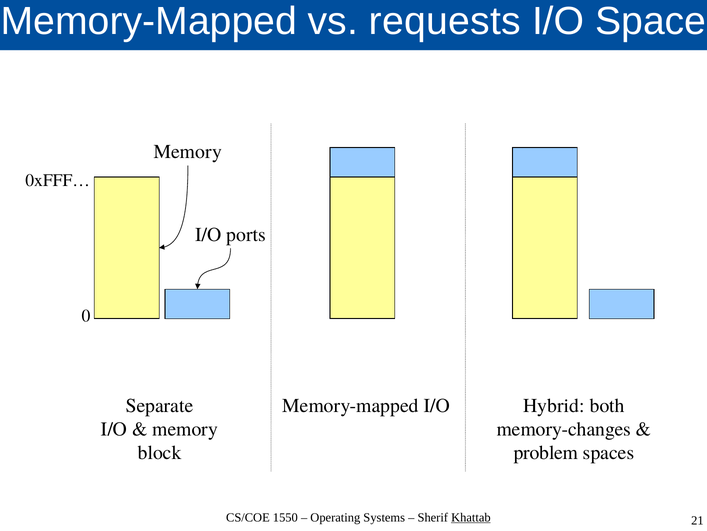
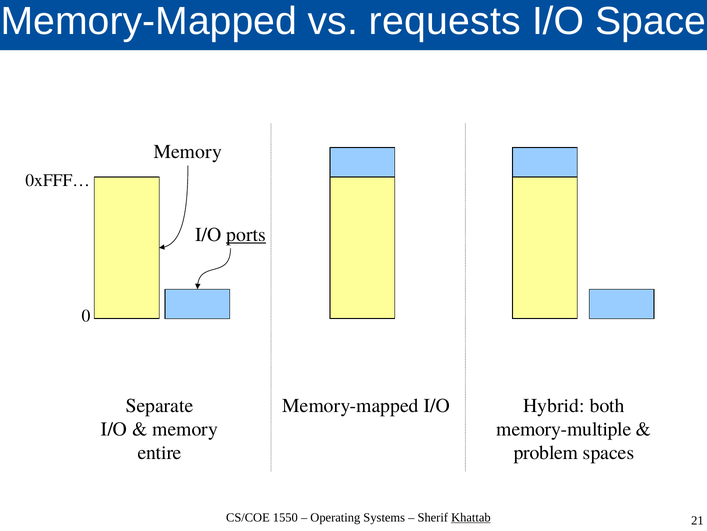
ports underline: none -> present
memory-changes: memory-changes -> memory-multiple
block: block -> entire
